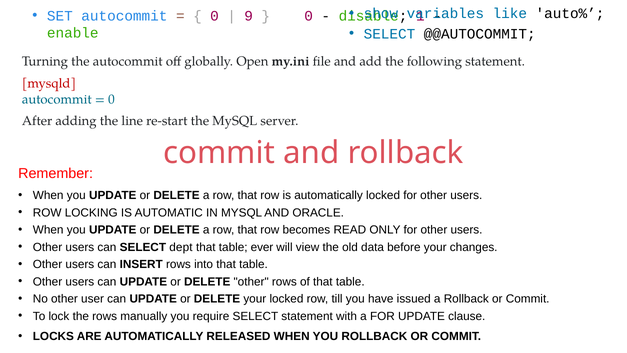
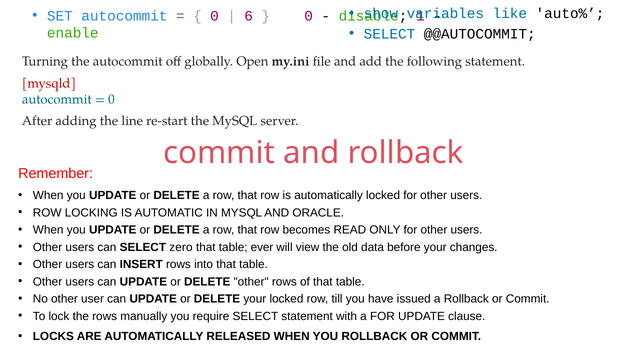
9: 9 -> 6
dept: dept -> zero
